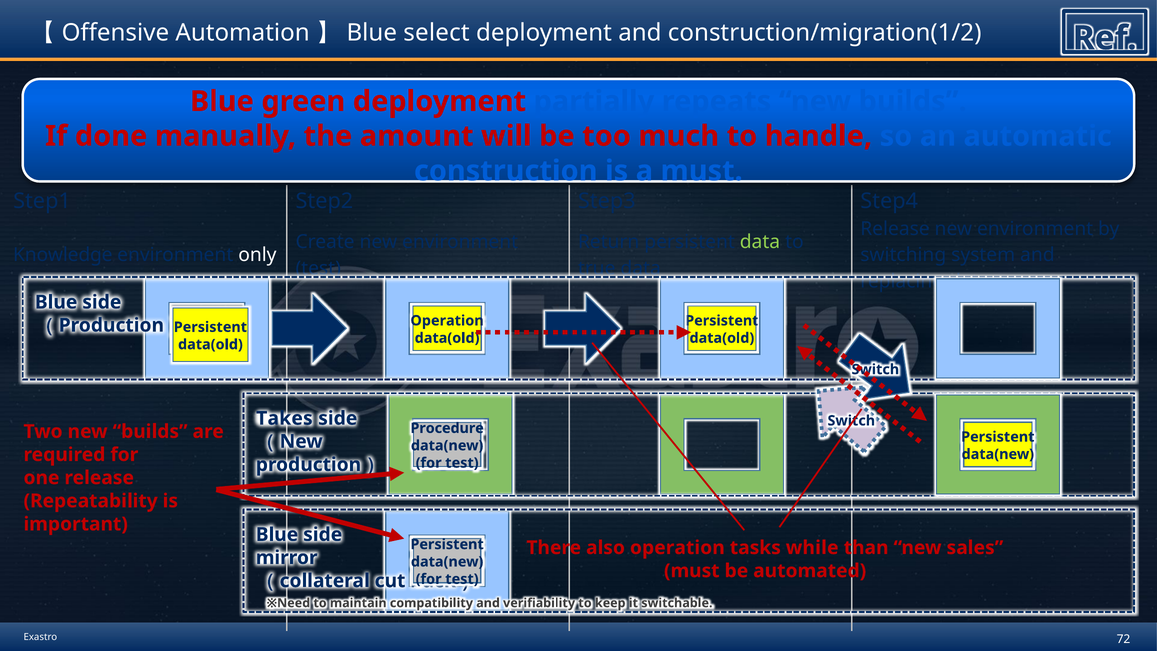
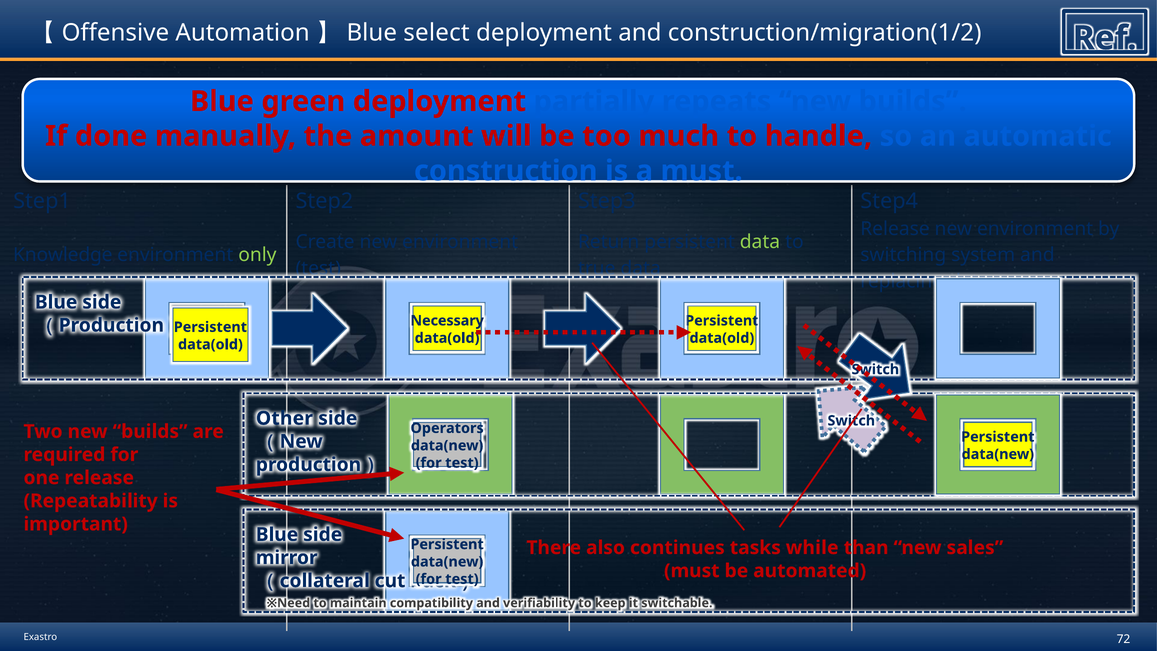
only colour: white -> light green
Operation at (447, 321): Operation -> Necessary
Takes: Takes -> Other
Procedure: Procedure -> Operators
also operation: operation -> continues
